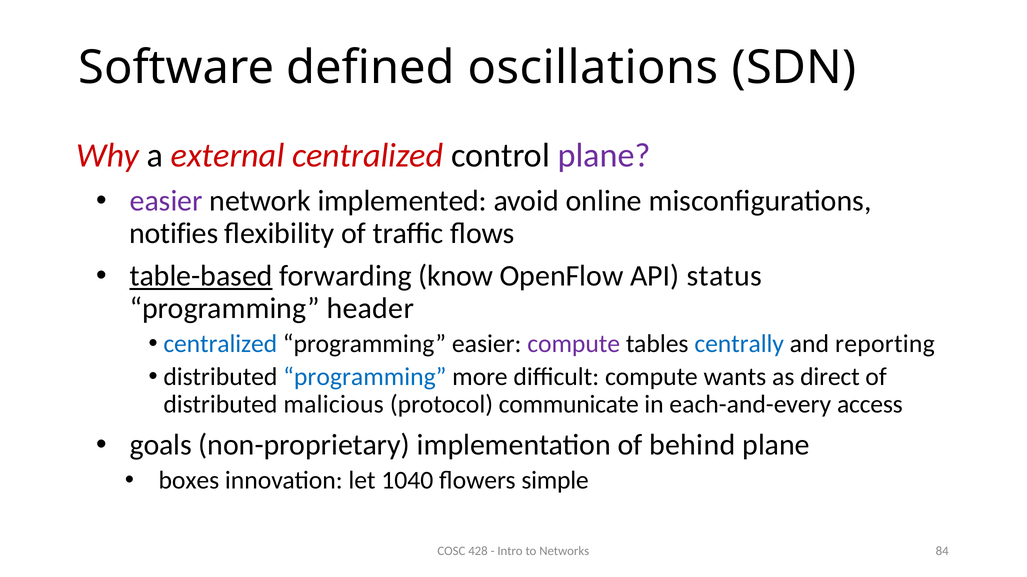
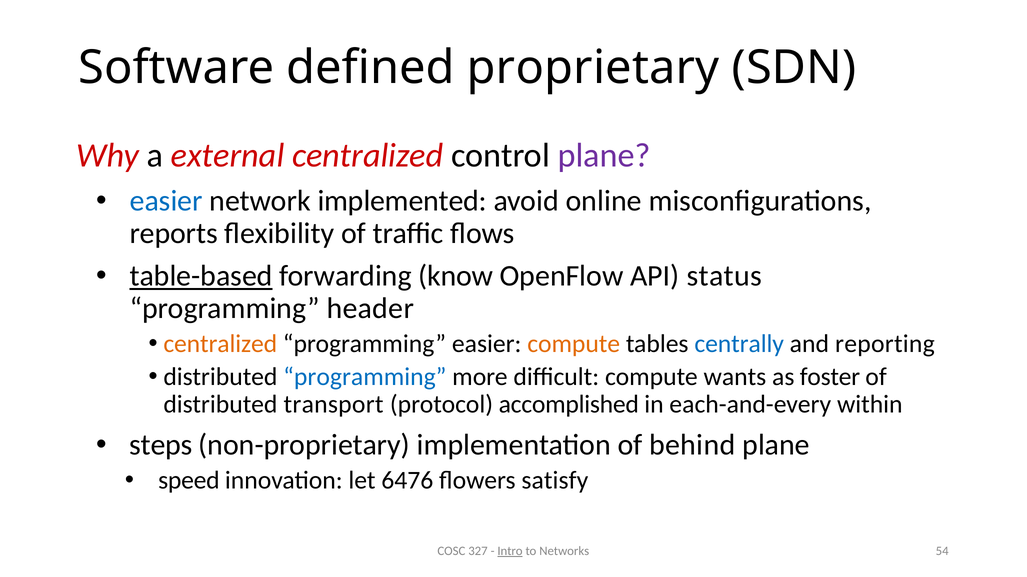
oscillations: oscillations -> proprietary
easier at (166, 201) colour: purple -> blue
notifies: notifies -> reports
centralized at (220, 344) colour: blue -> orange
compute at (574, 344) colour: purple -> orange
direct: direct -> foster
malicious: malicious -> transport
communicate: communicate -> accomplished
access: access -> within
goals: goals -> steps
boxes: boxes -> speed
1040: 1040 -> 6476
simple: simple -> satisfy
428: 428 -> 327
Intro underline: none -> present
84: 84 -> 54
